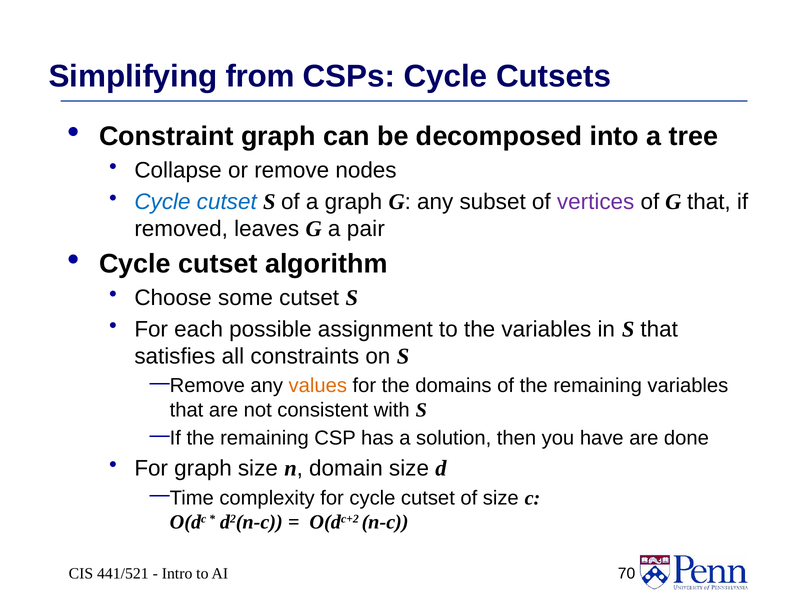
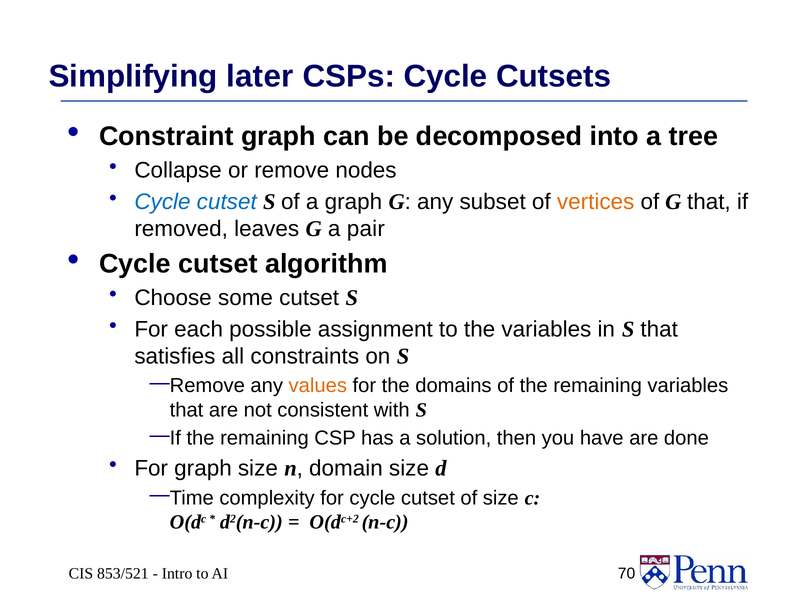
from: from -> later
vertices colour: purple -> orange
441/521: 441/521 -> 853/521
